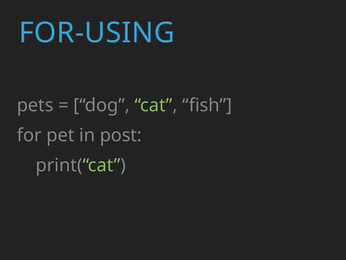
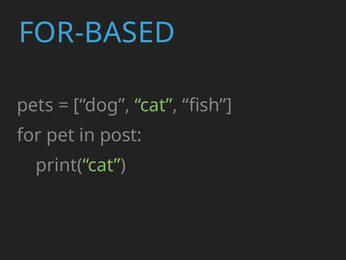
FOR-USING: FOR-USING -> FOR-BASED
